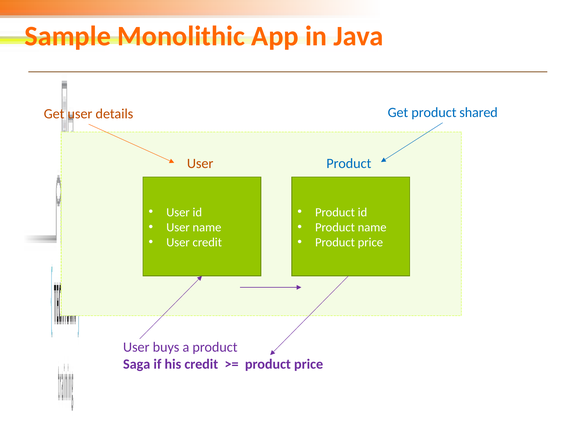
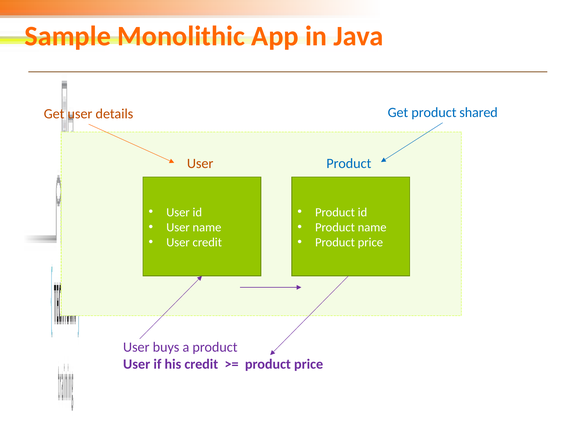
Saga at (137, 364): Saga -> User
